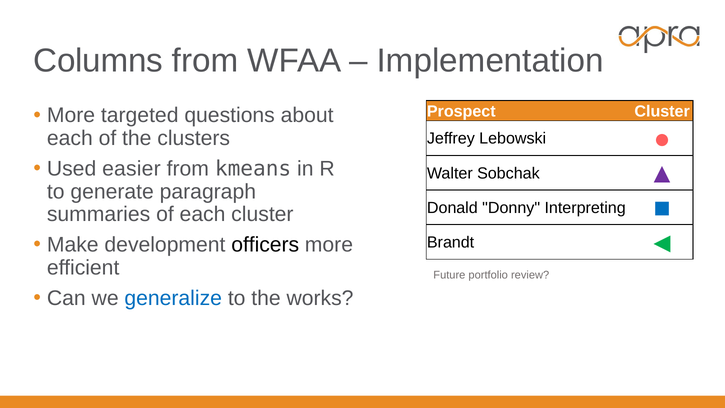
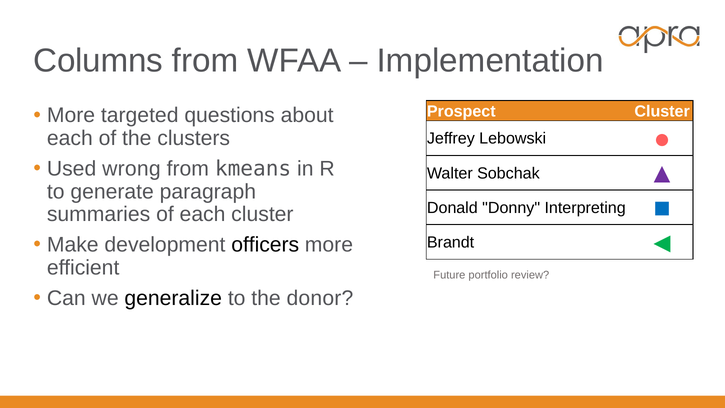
easier: easier -> wrong
generalize colour: blue -> black
works: works -> donor
